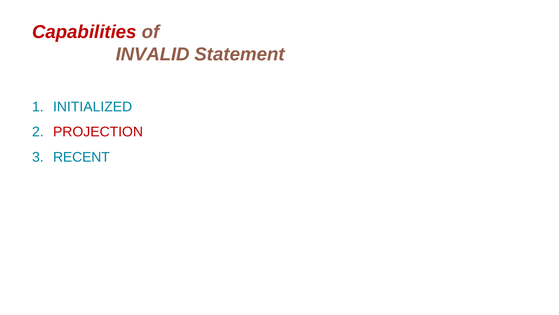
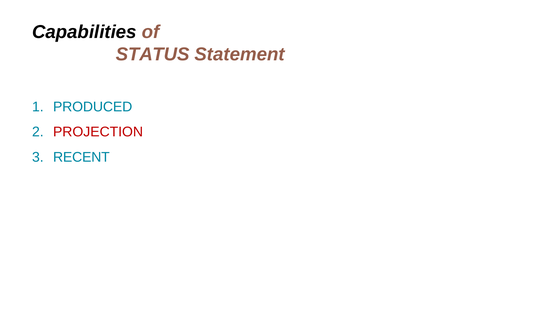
Capabilities colour: red -> black
INVALID: INVALID -> STATUS
INITIALIZED: INITIALIZED -> PRODUCED
